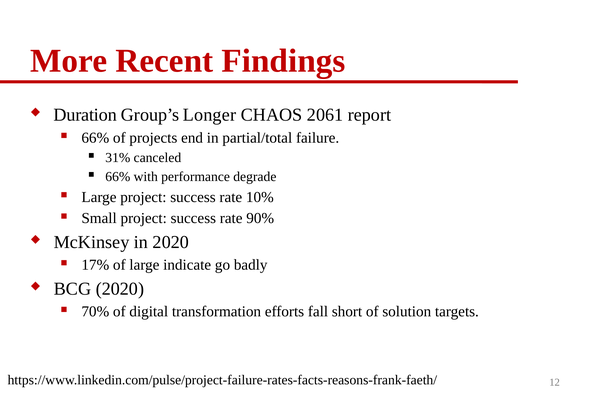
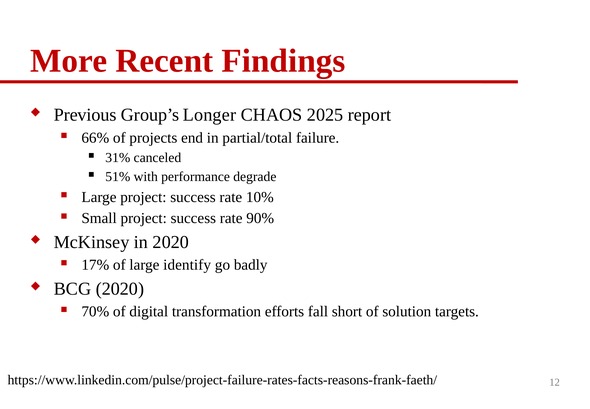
Duration: Duration -> Previous
2061: 2061 -> 2025
66% at (118, 177): 66% -> 51%
indicate: indicate -> identify
